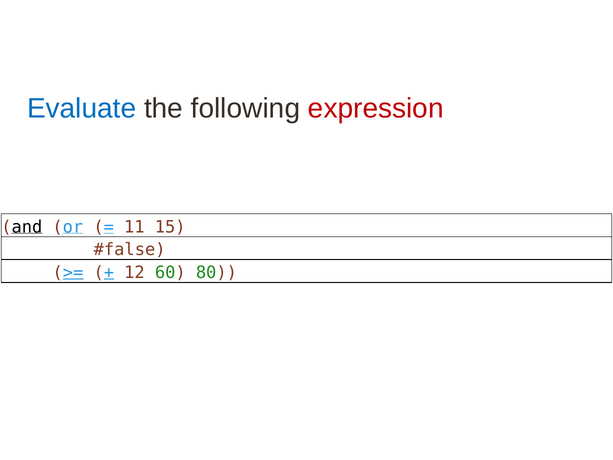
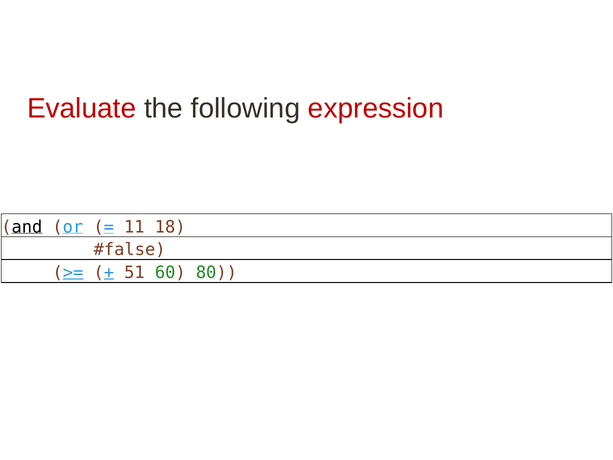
Evaluate colour: blue -> red
15: 15 -> 18
12: 12 -> 51
